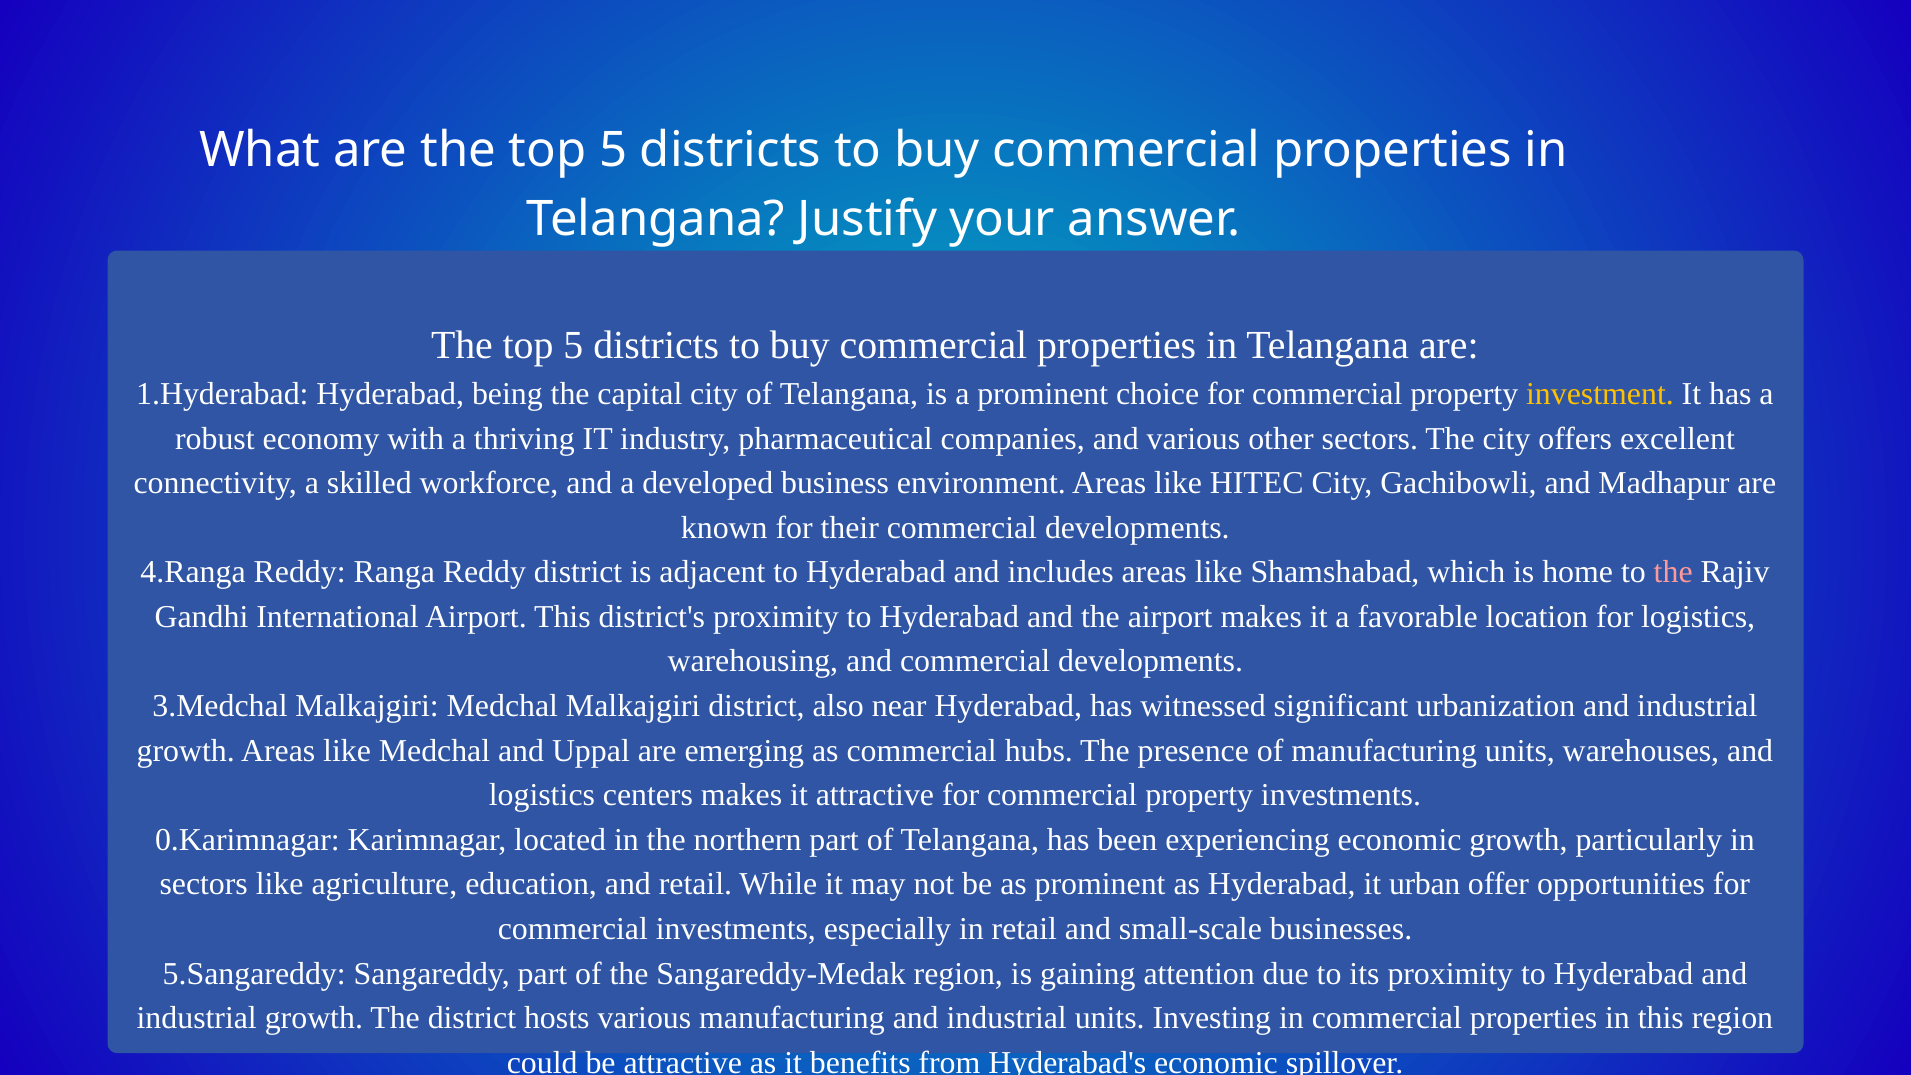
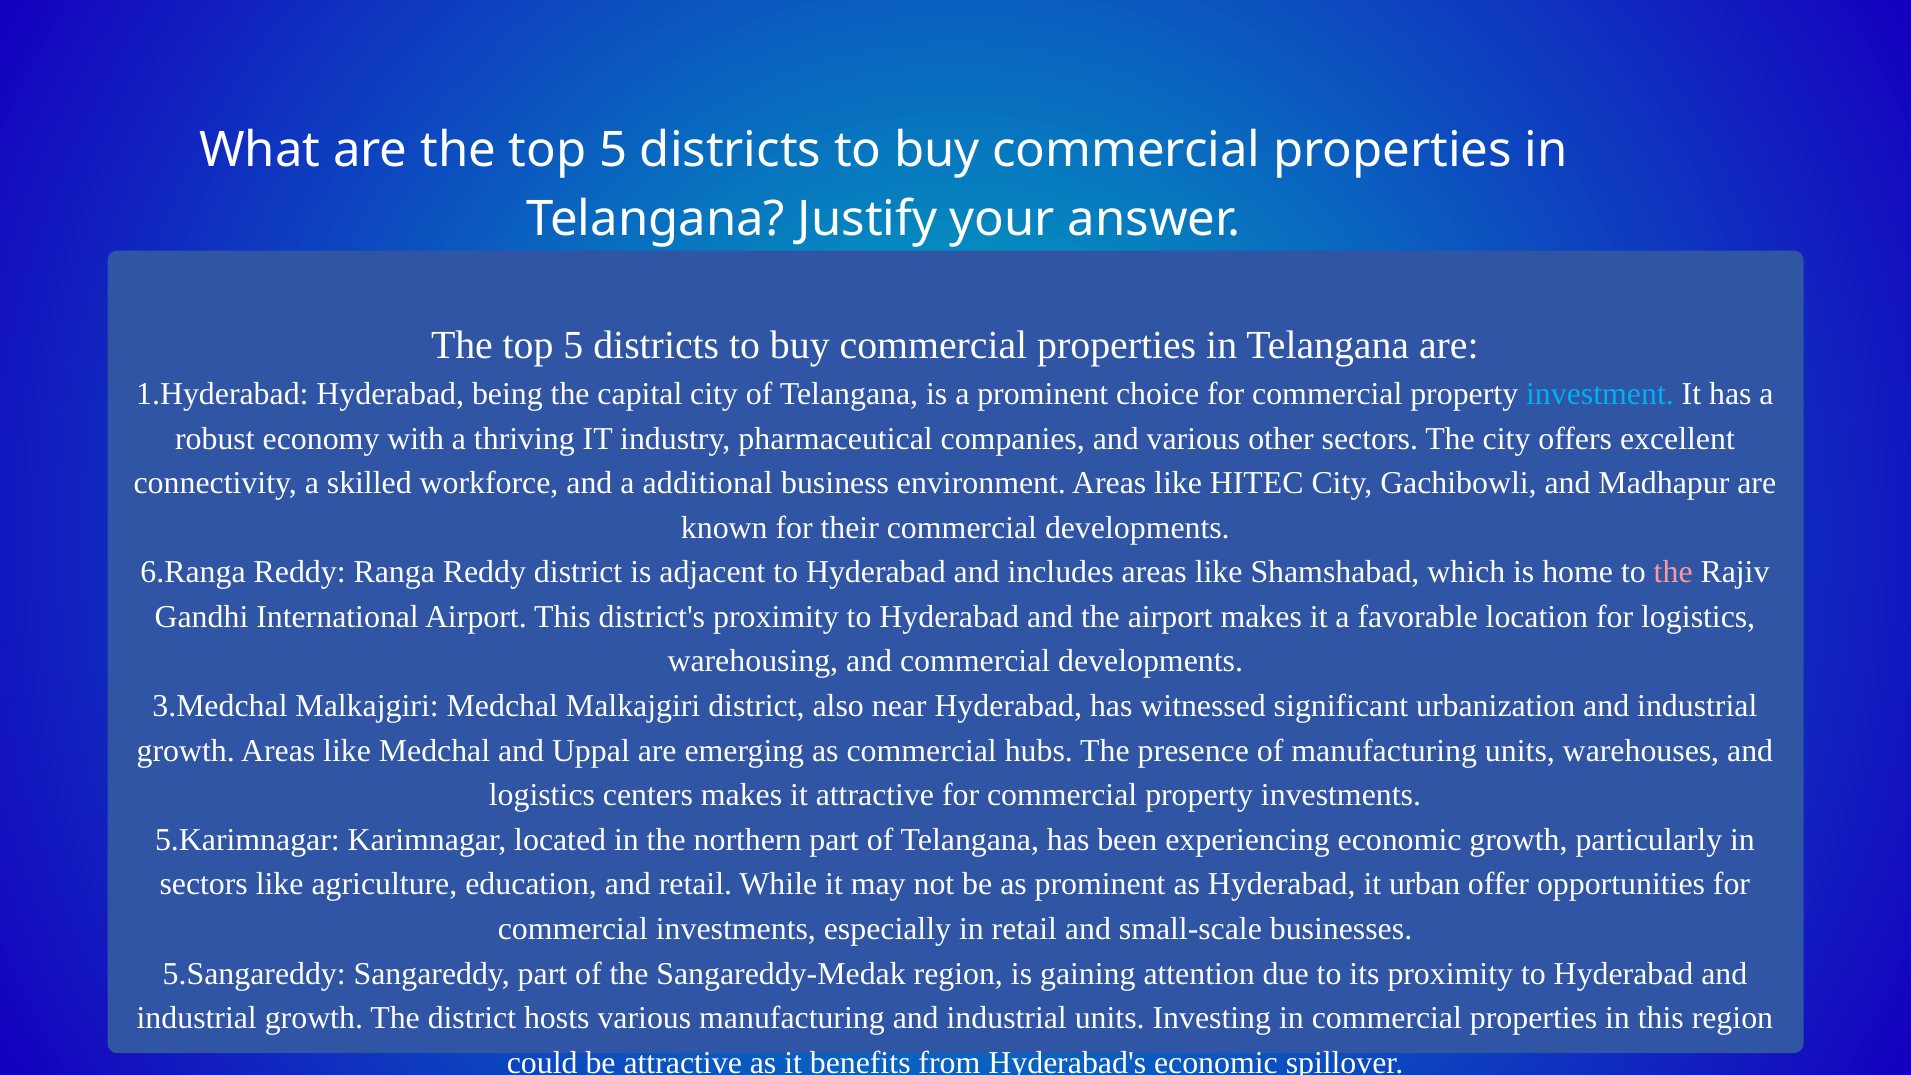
investment colour: yellow -> light blue
developed: developed -> additional
4.Ranga: 4.Ranga -> 6.Ranga
0.Karimnagar: 0.Karimnagar -> 5.Karimnagar
